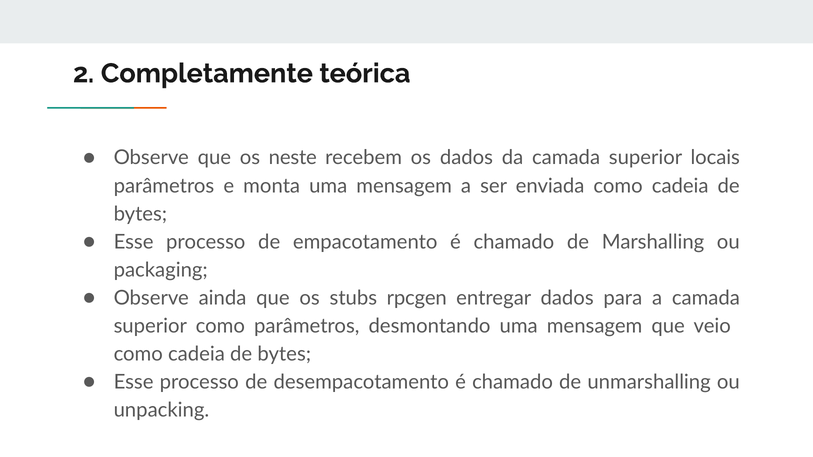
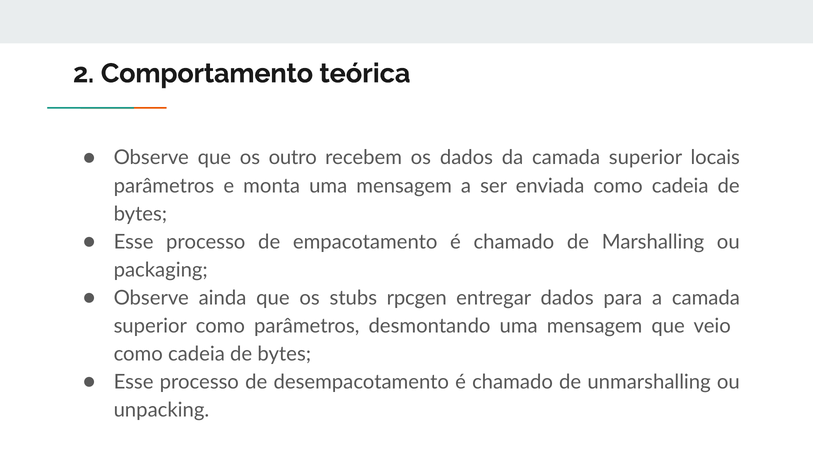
Completamente: Completamente -> Comportamento
neste: neste -> outro
